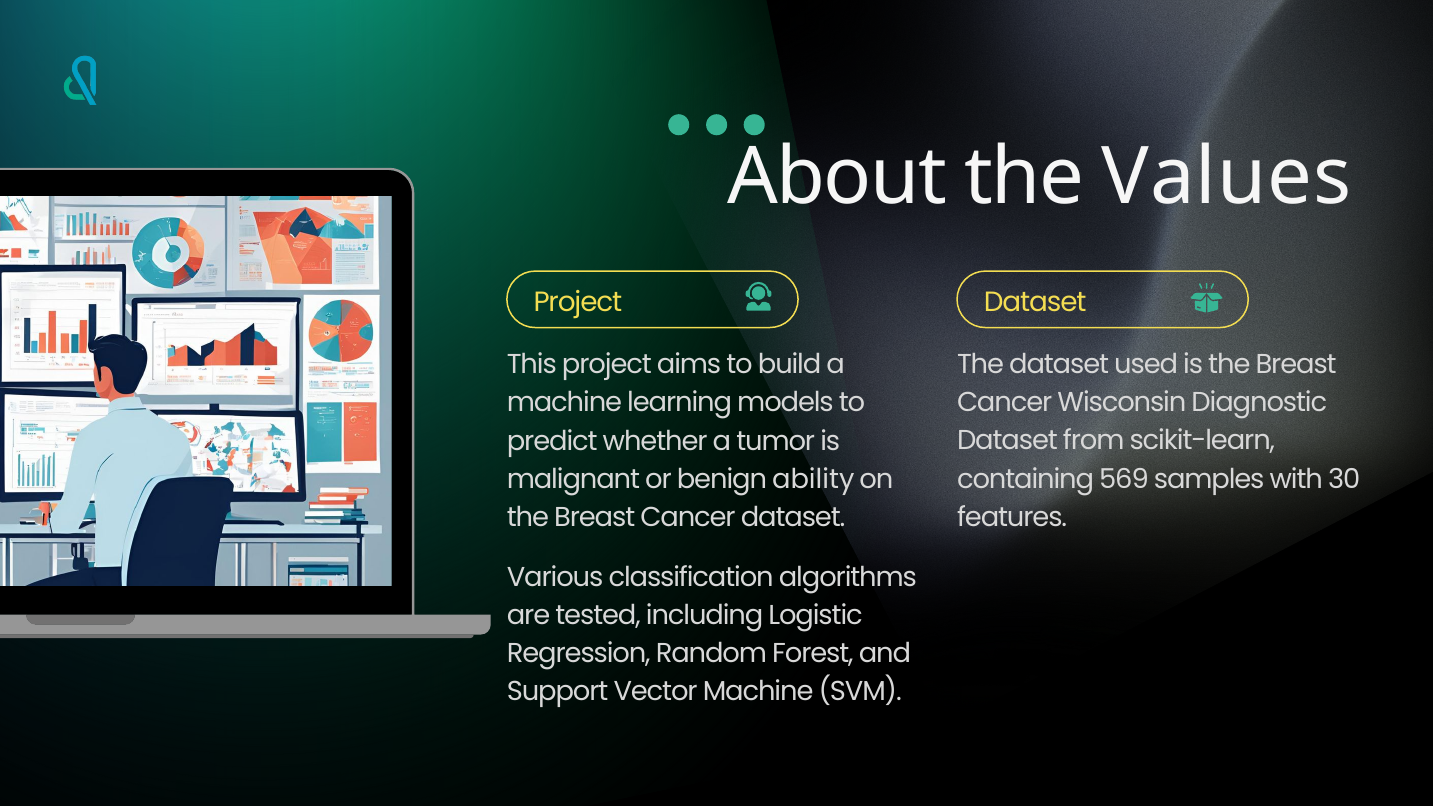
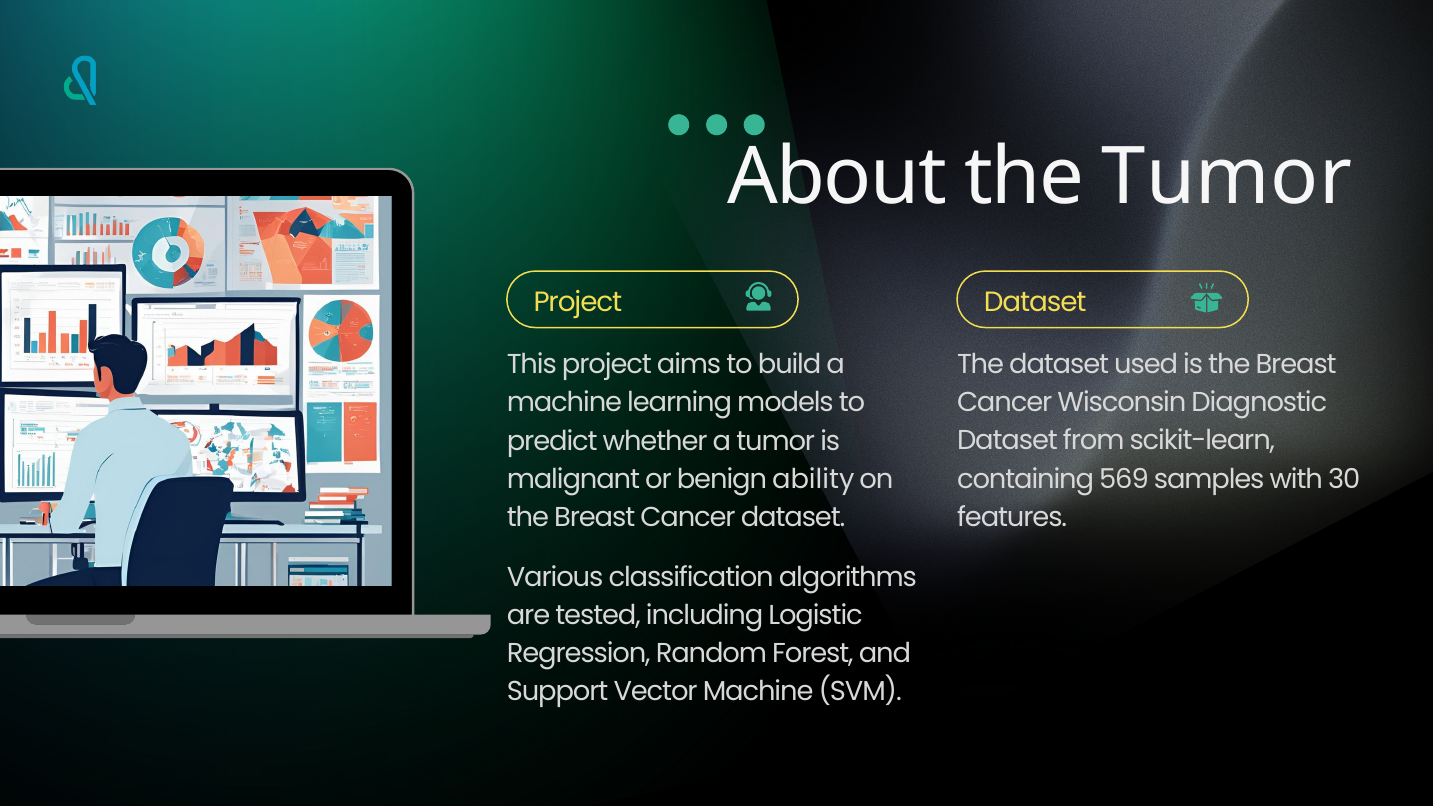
the Values: Values -> Tumor
